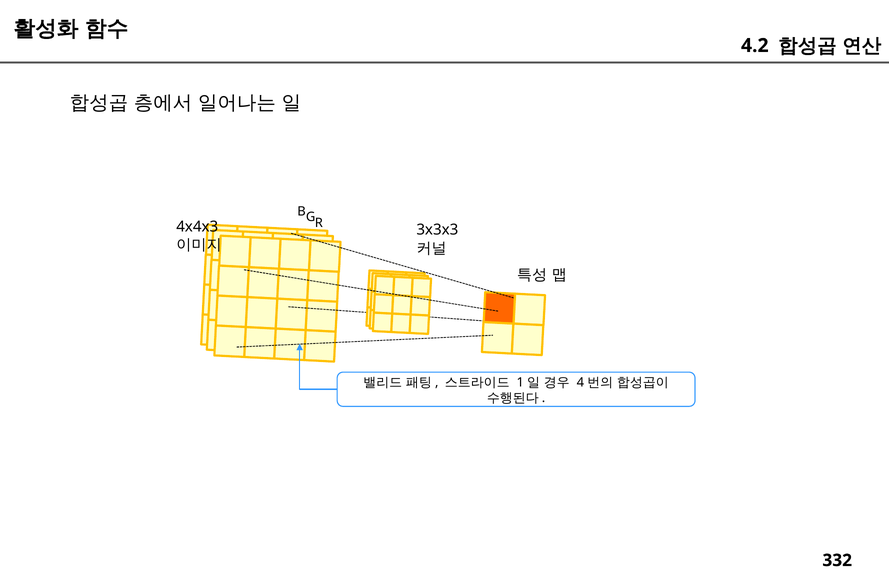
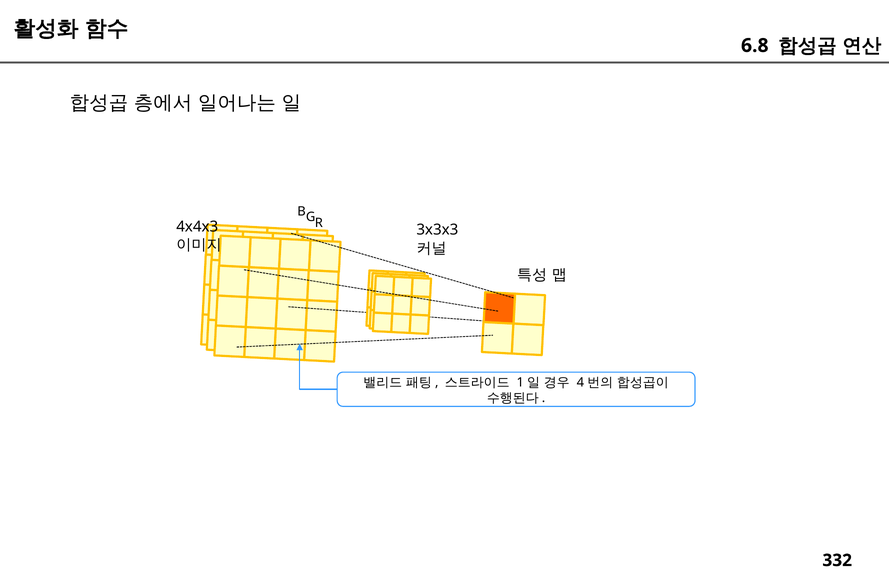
4.2: 4.2 -> 6.8
